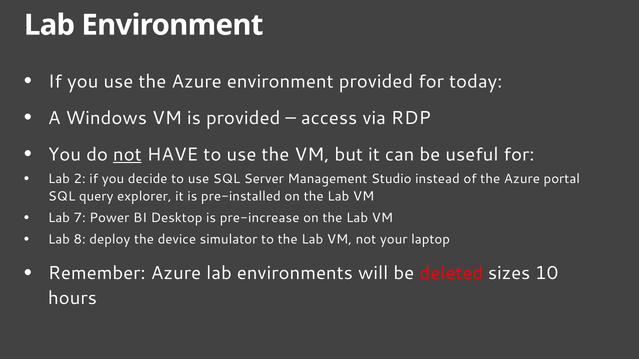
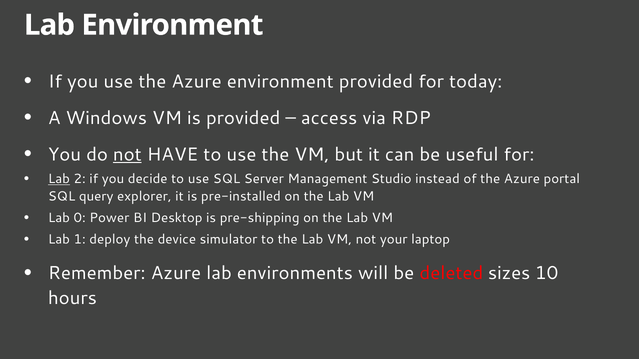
Lab at (59, 179) underline: none -> present
7: 7 -> 0
pre-increase: pre-increase -> pre-shipping
8: 8 -> 1
